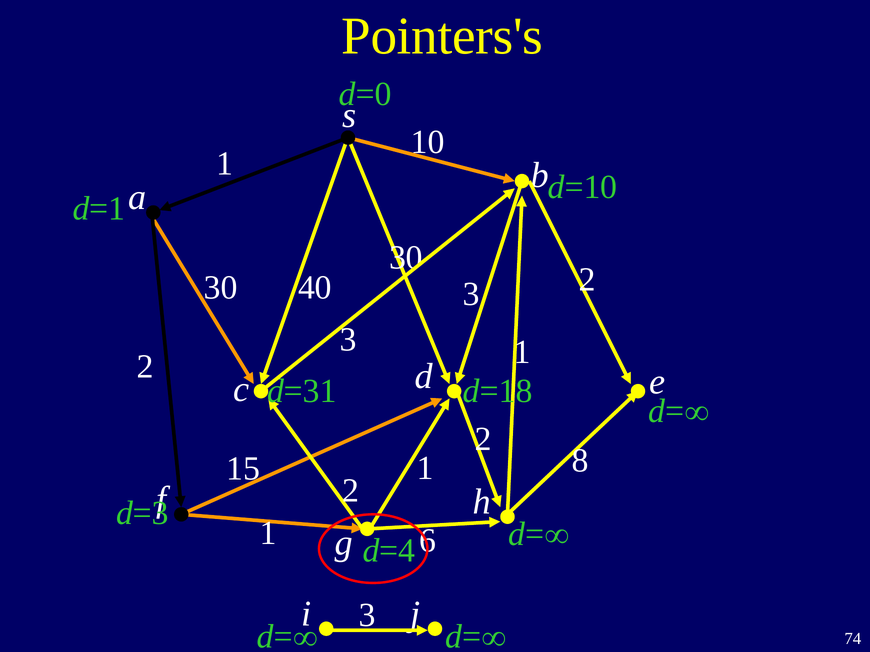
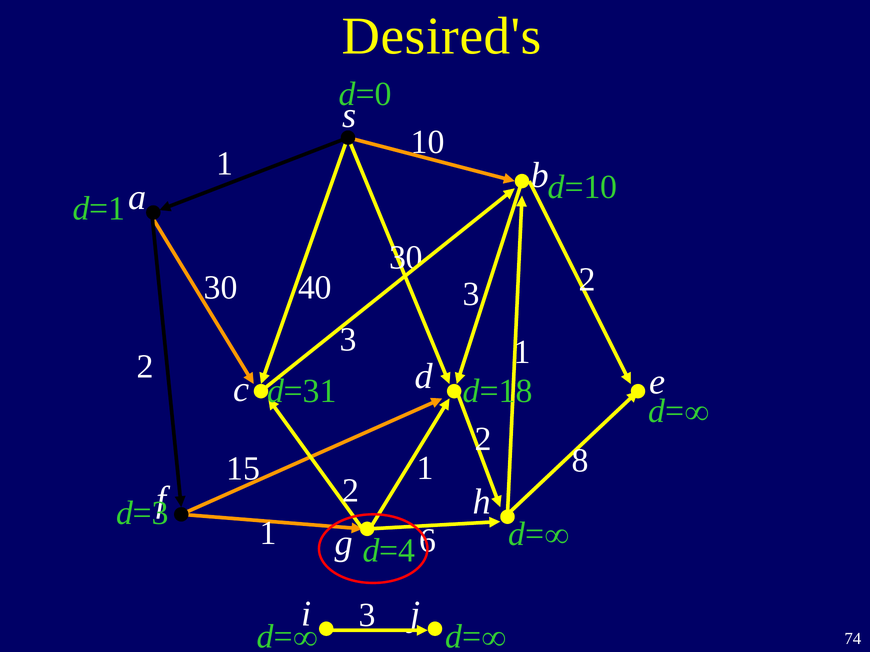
Pointers's: Pointers's -> Desired's
